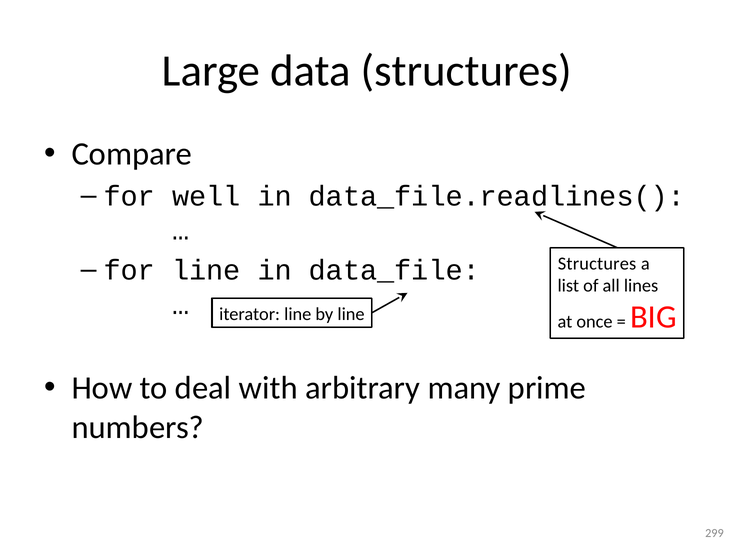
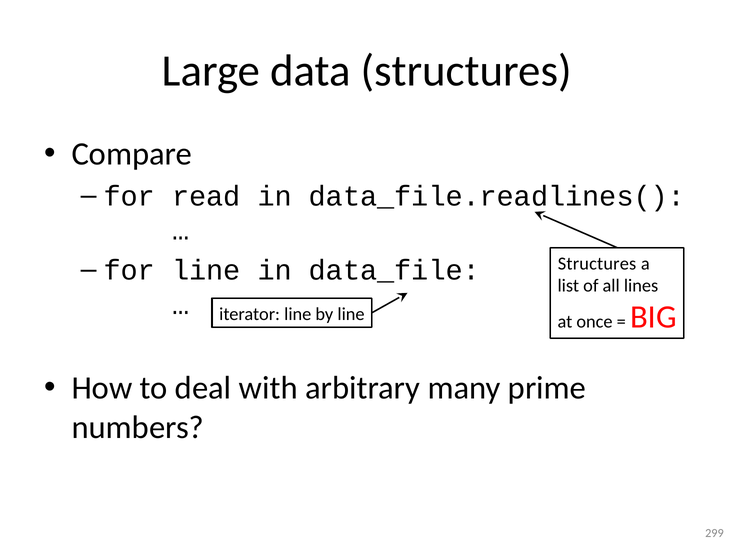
well: well -> read
